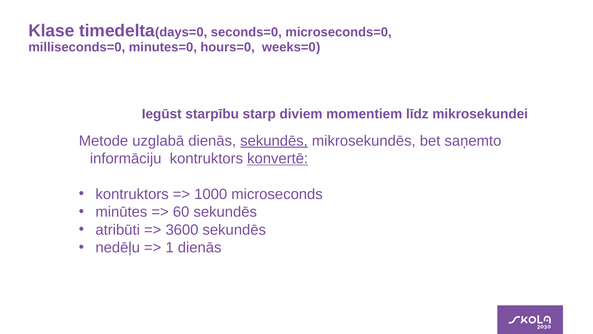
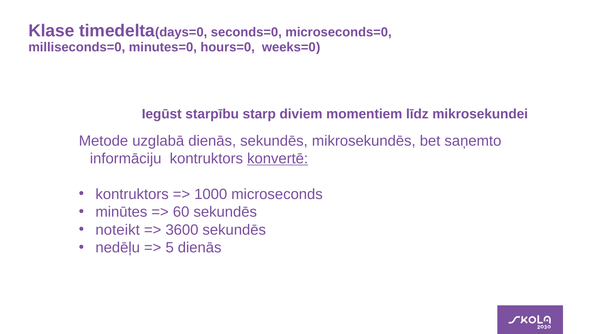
sekundēs at (274, 141) underline: present -> none
atribūti: atribūti -> noteikt
1: 1 -> 5
